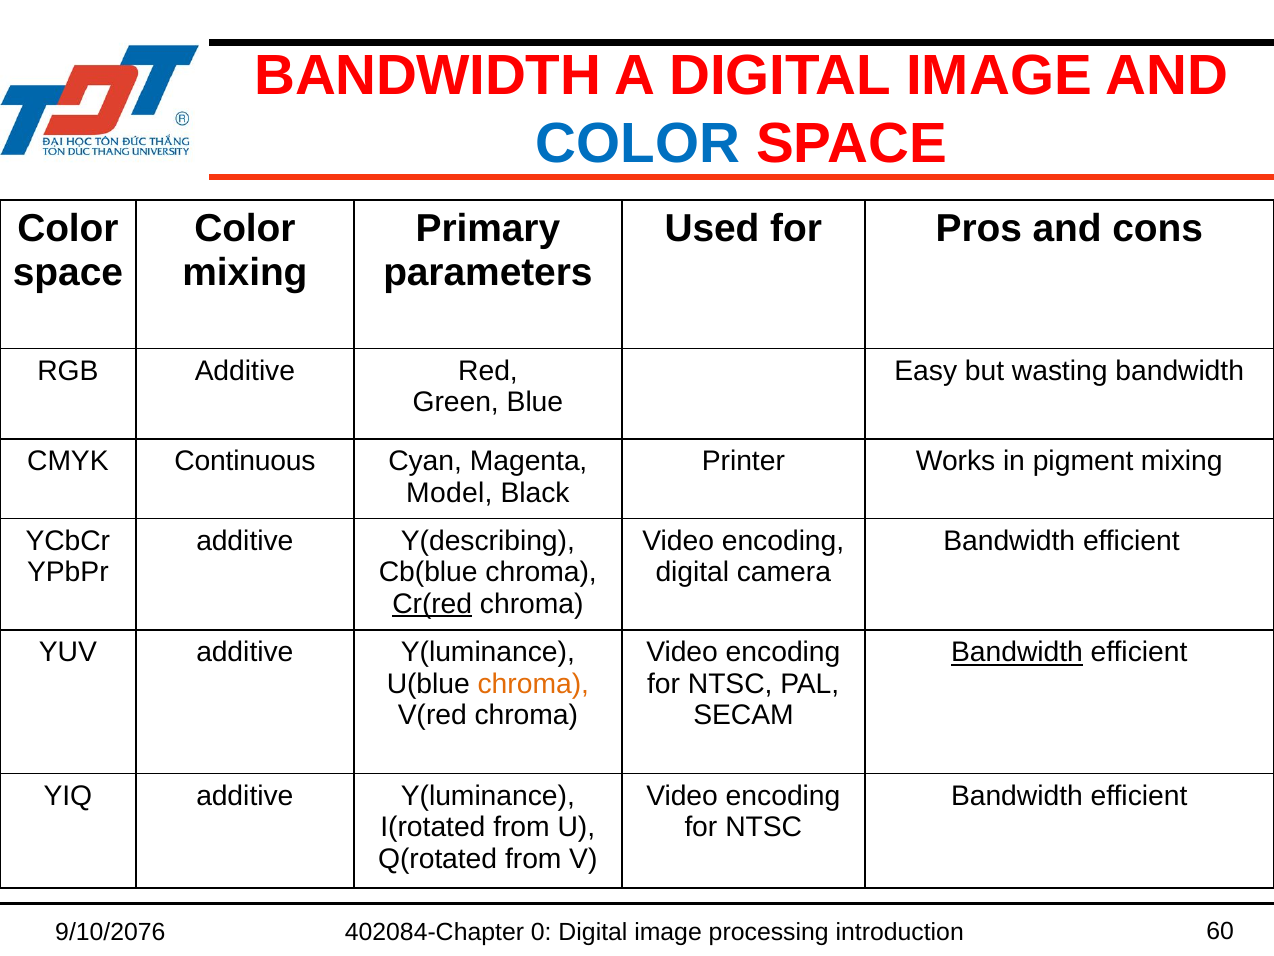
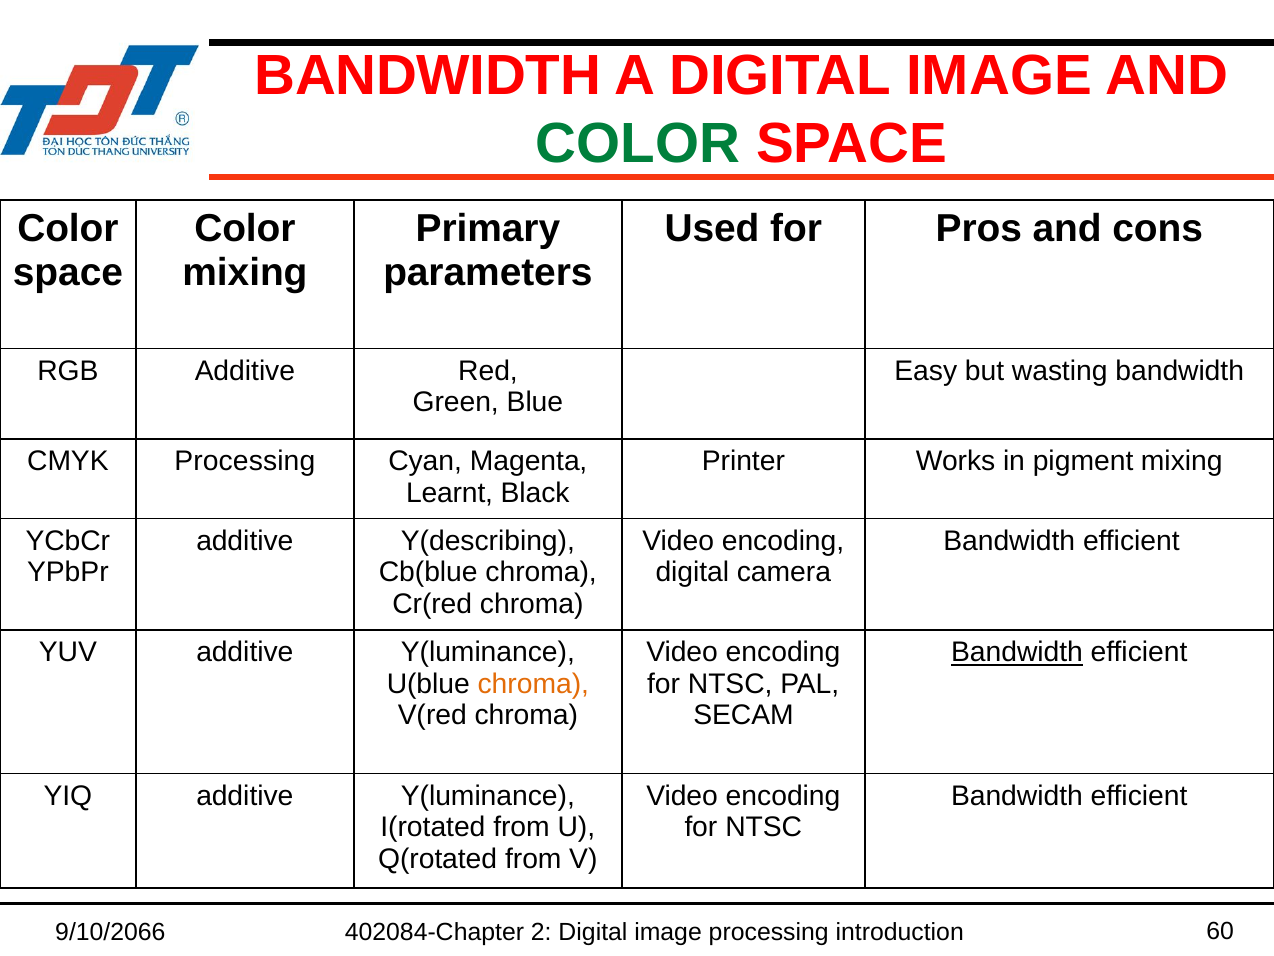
COLOR at (638, 144) colour: blue -> green
CMYK Continuous: Continuous -> Processing
Model: Model -> Learnt
Cr(red underline: present -> none
9/10/2076: 9/10/2076 -> 9/10/2066
0: 0 -> 2
